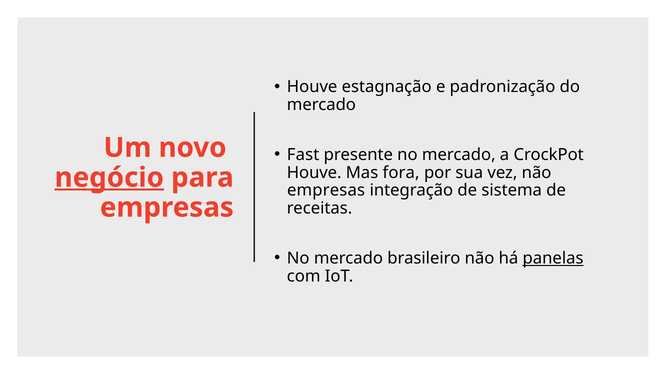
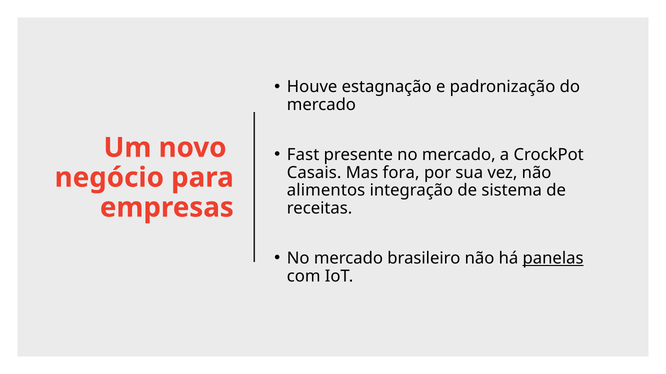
Houve at (314, 173): Houve -> Casais
negócio underline: present -> none
empresas at (326, 191): empresas -> alimentos
